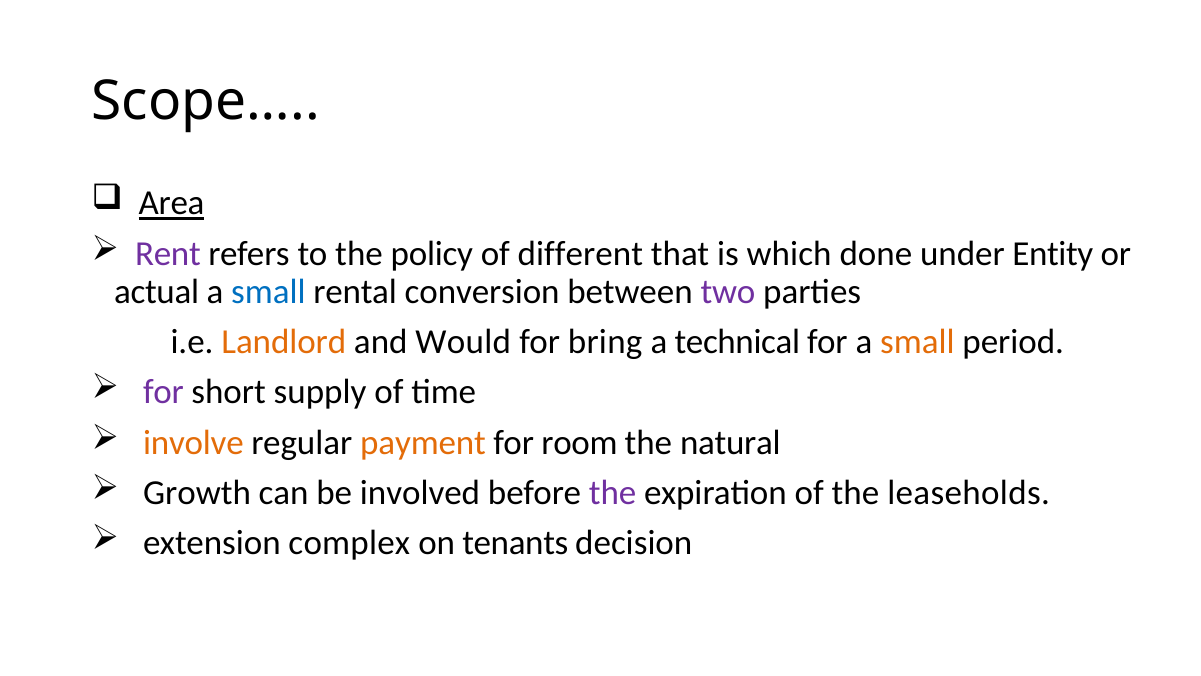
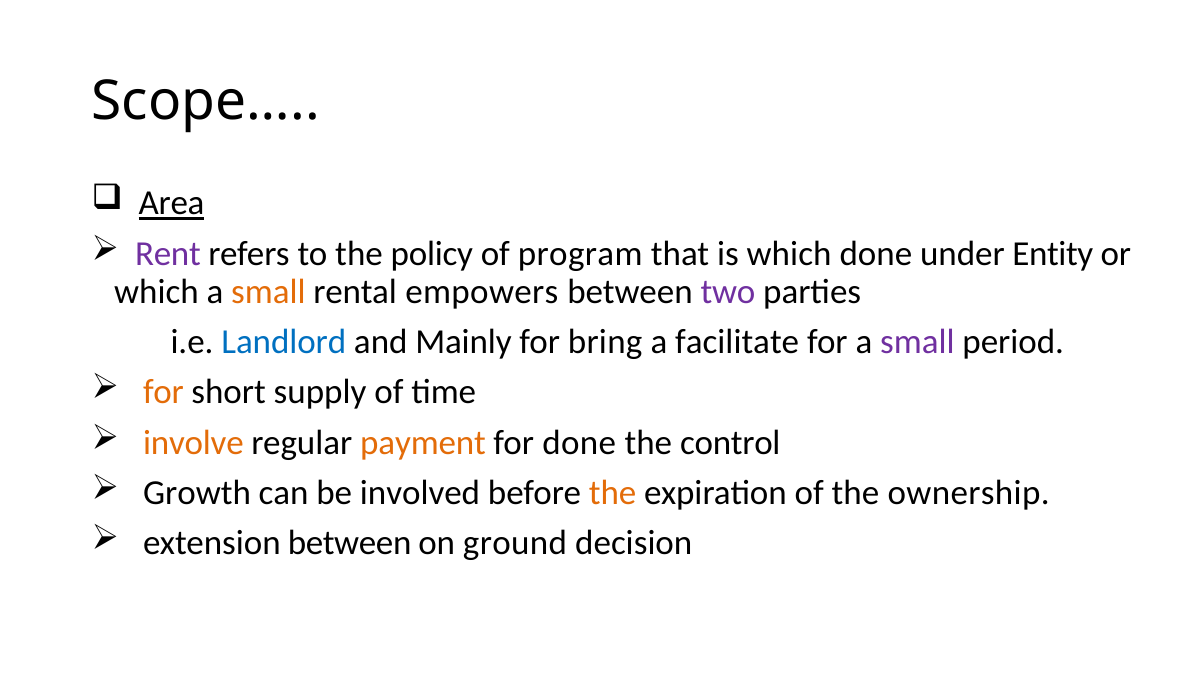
different: different -> program
actual at (157, 291): actual -> which
small at (268, 291) colour: blue -> orange
conversion: conversion -> empowers
Landlord colour: orange -> blue
Would: Would -> Mainly
technical: technical -> facilitate
small at (917, 342) colour: orange -> purple
for at (163, 392) colour: purple -> orange
for room: room -> done
natural: natural -> control
the at (613, 493) colour: purple -> orange
leaseholds: leaseholds -> ownership
extension complex: complex -> between
tenants: tenants -> ground
